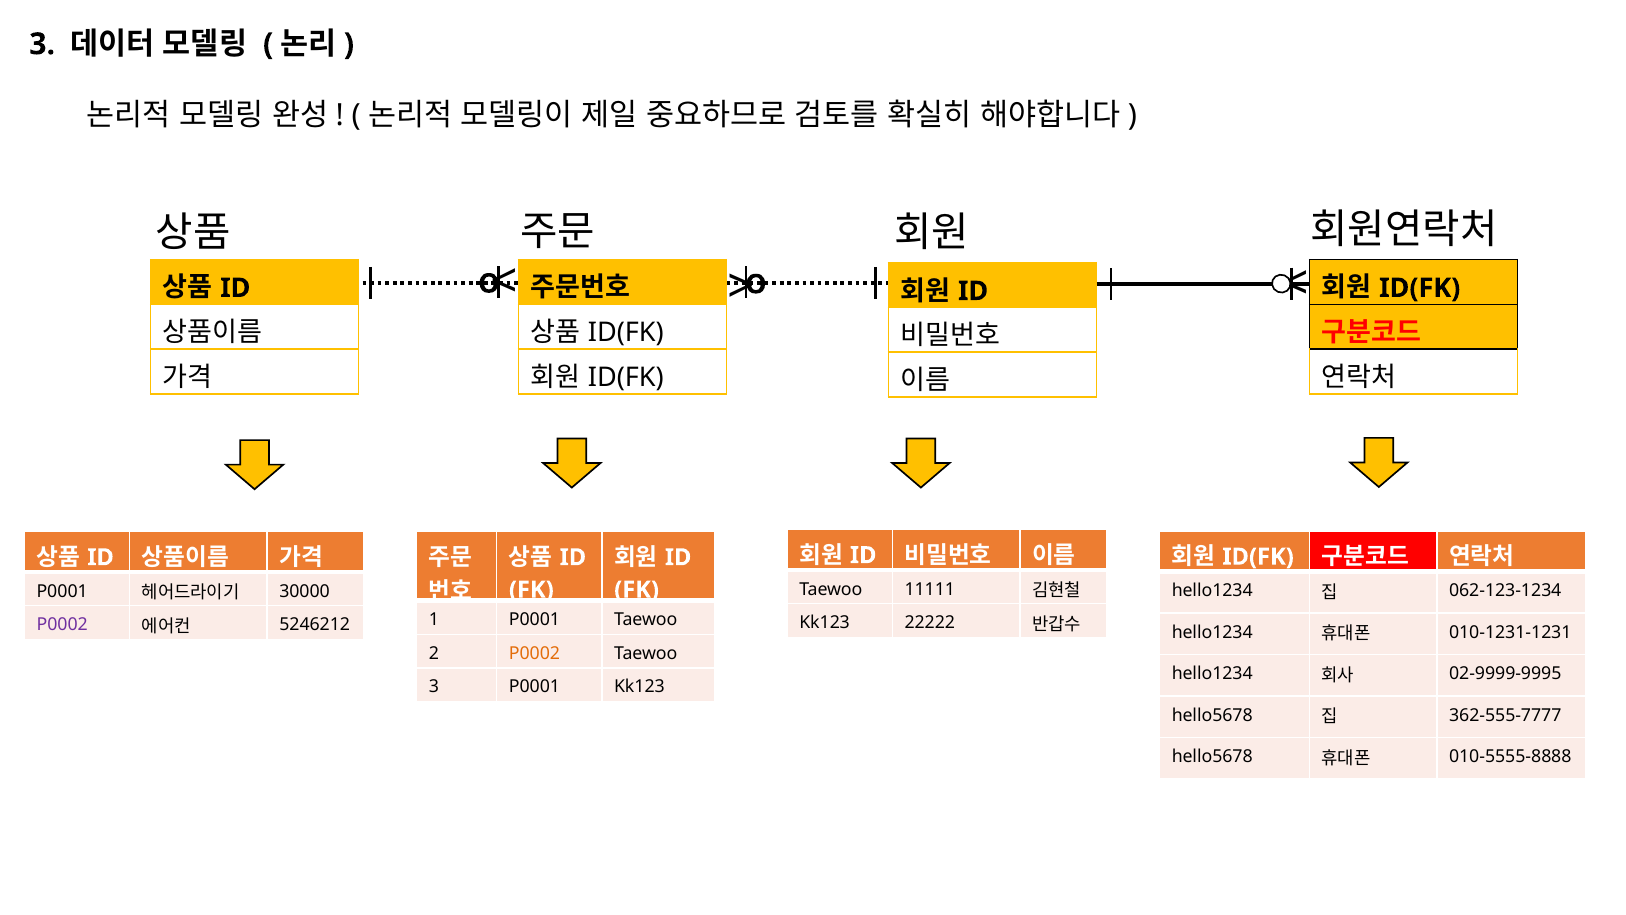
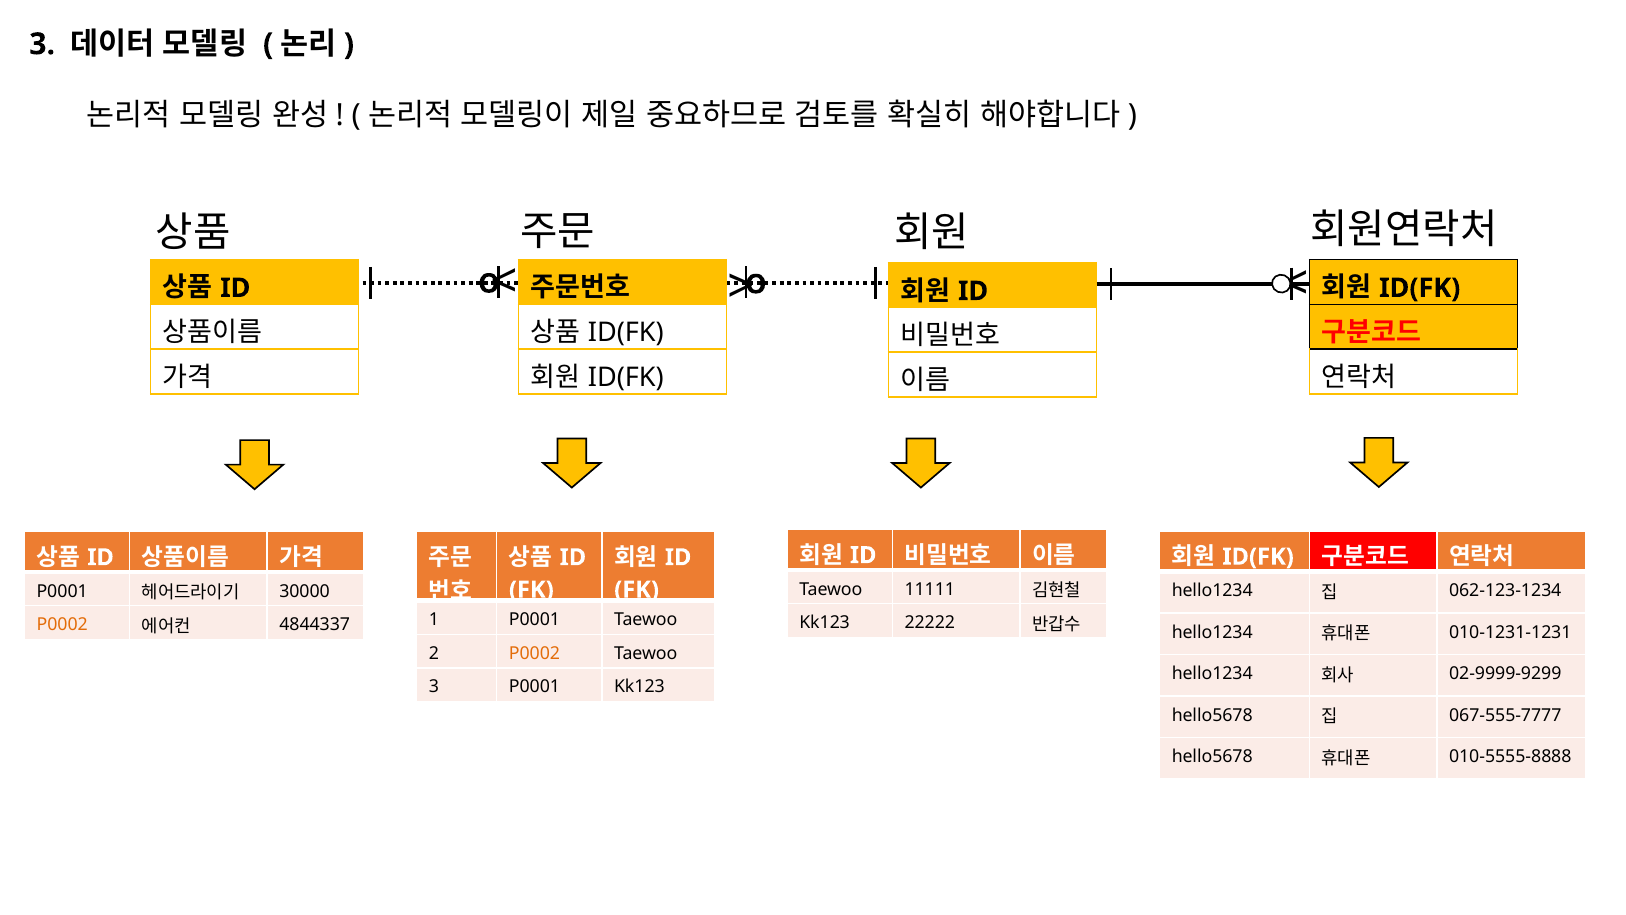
P0002 at (62, 625) colour: purple -> orange
5246212: 5246212 -> 4844337
02-9999-9995: 02-9999-9995 -> 02-9999-9299
362-555-7777: 362-555-7777 -> 067-555-7777
